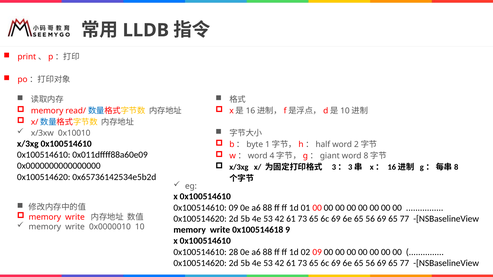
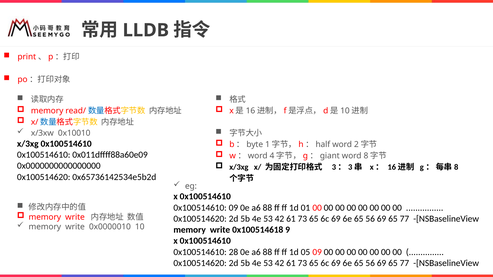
02: 02 -> 05
